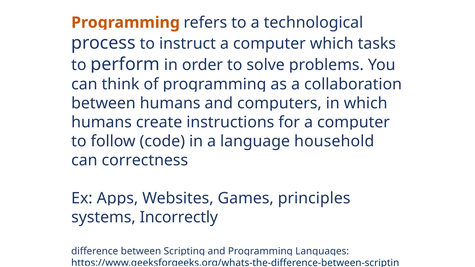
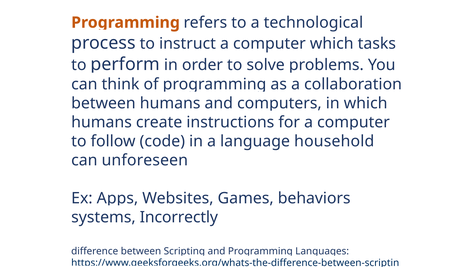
correctness: correctness -> unforeseen
principles: principles -> behaviors
